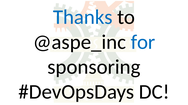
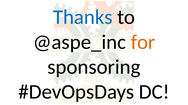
for colour: blue -> orange
